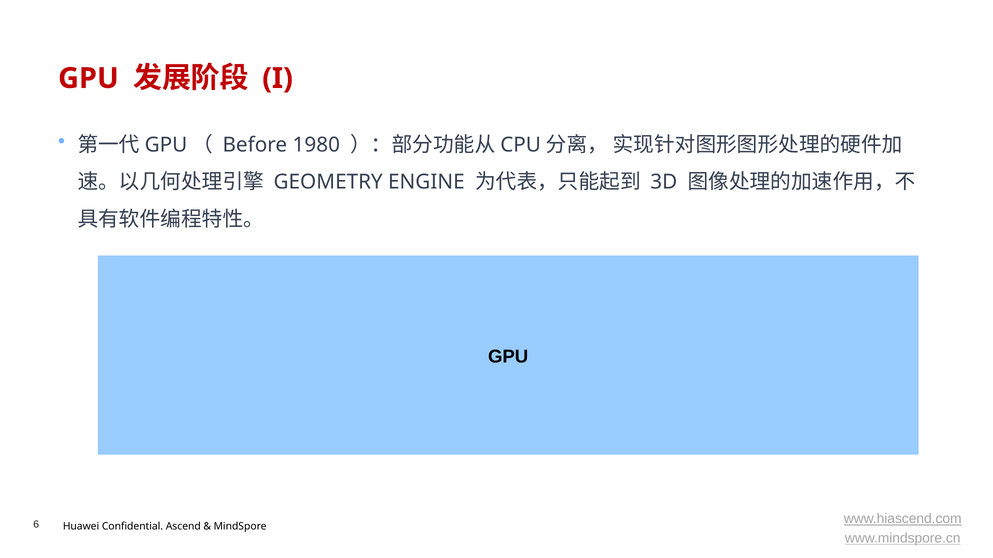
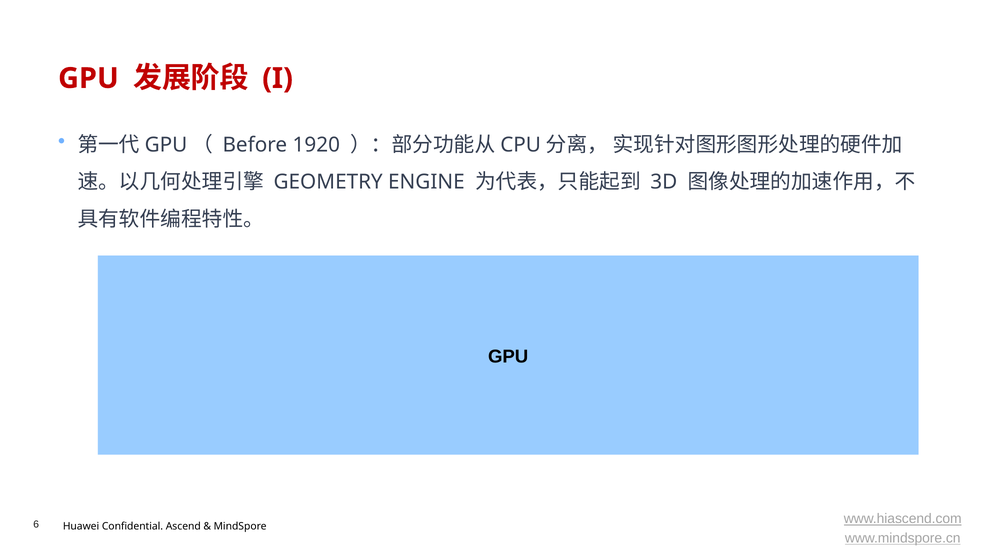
1980: 1980 -> 1920
